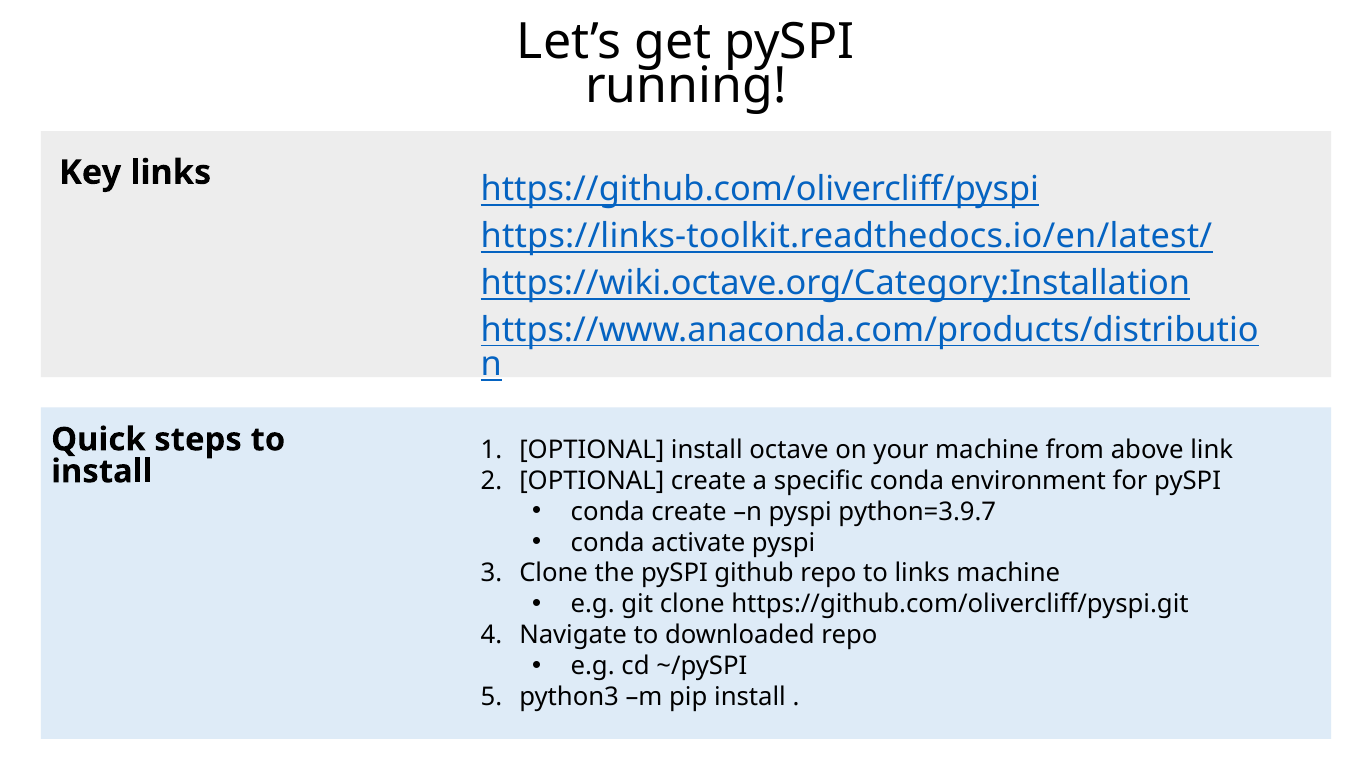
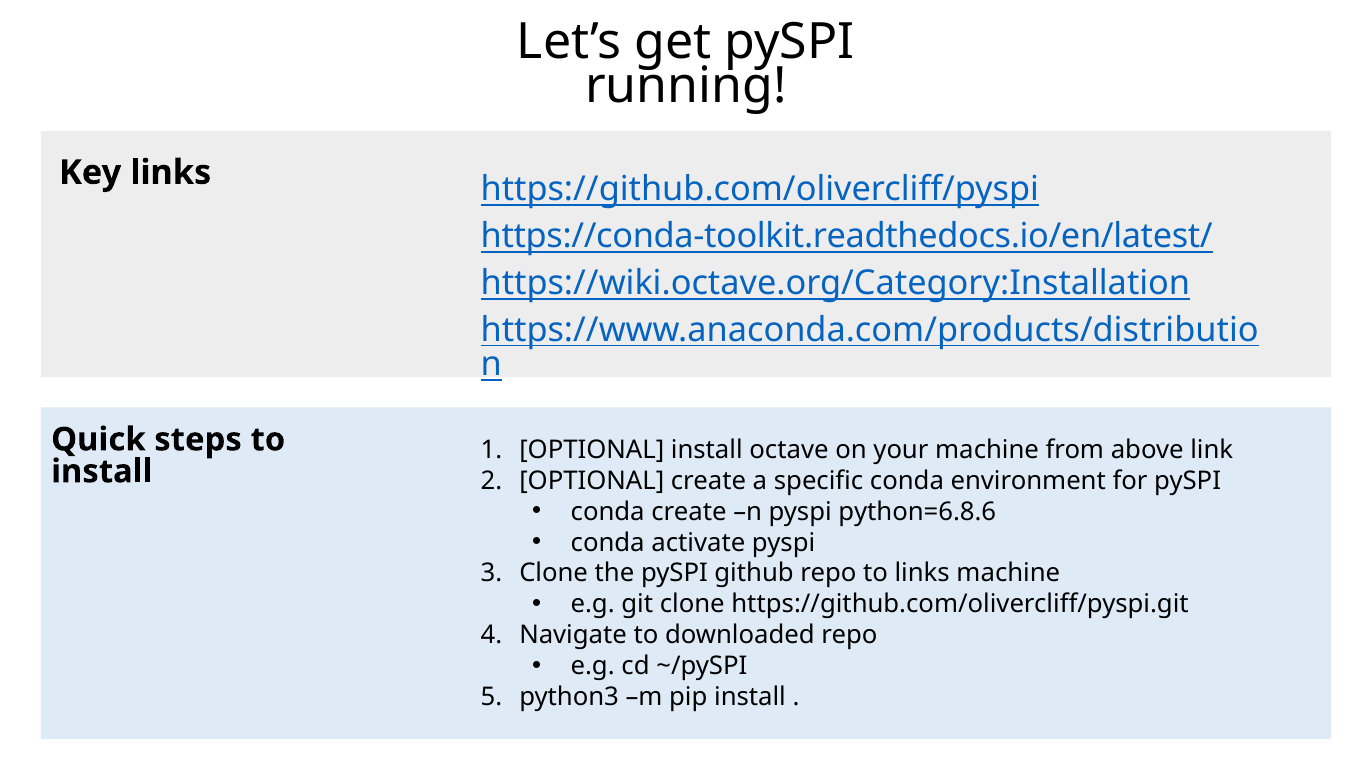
https://links-toolkit.readthedocs.io/en/latest/: https://links-toolkit.readthedocs.io/en/latest/ -> https://conda-toolkit.readthedocs.io/en/latest/
python=3.9.7: python=3.9.7 -> python=6.8.6
